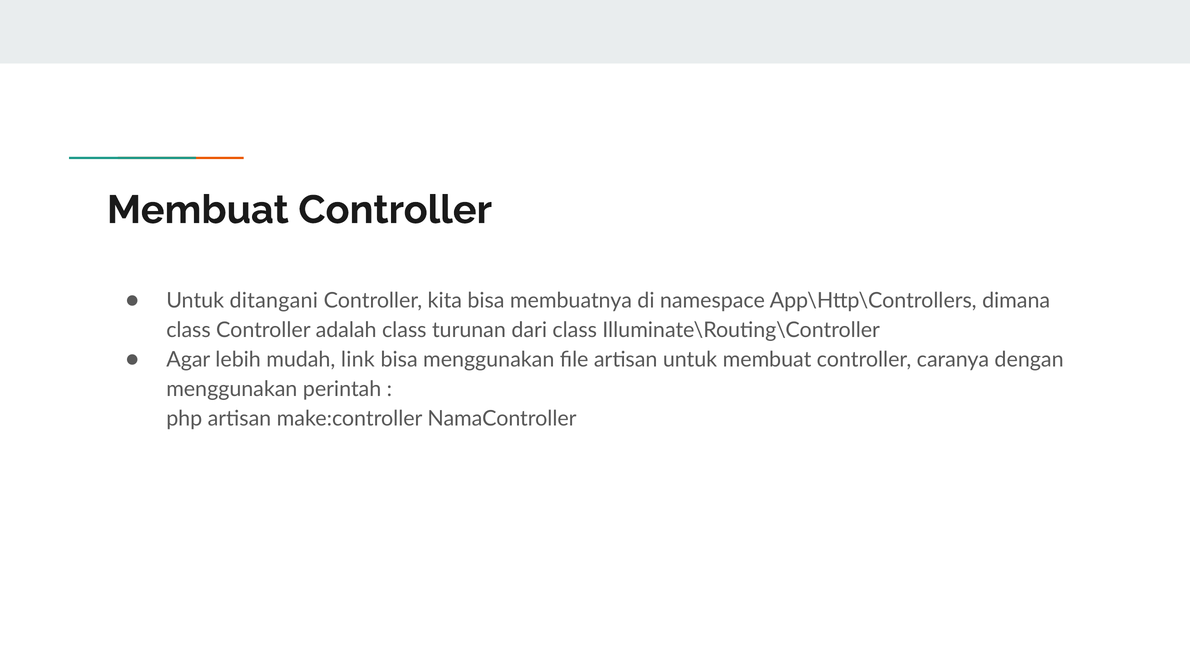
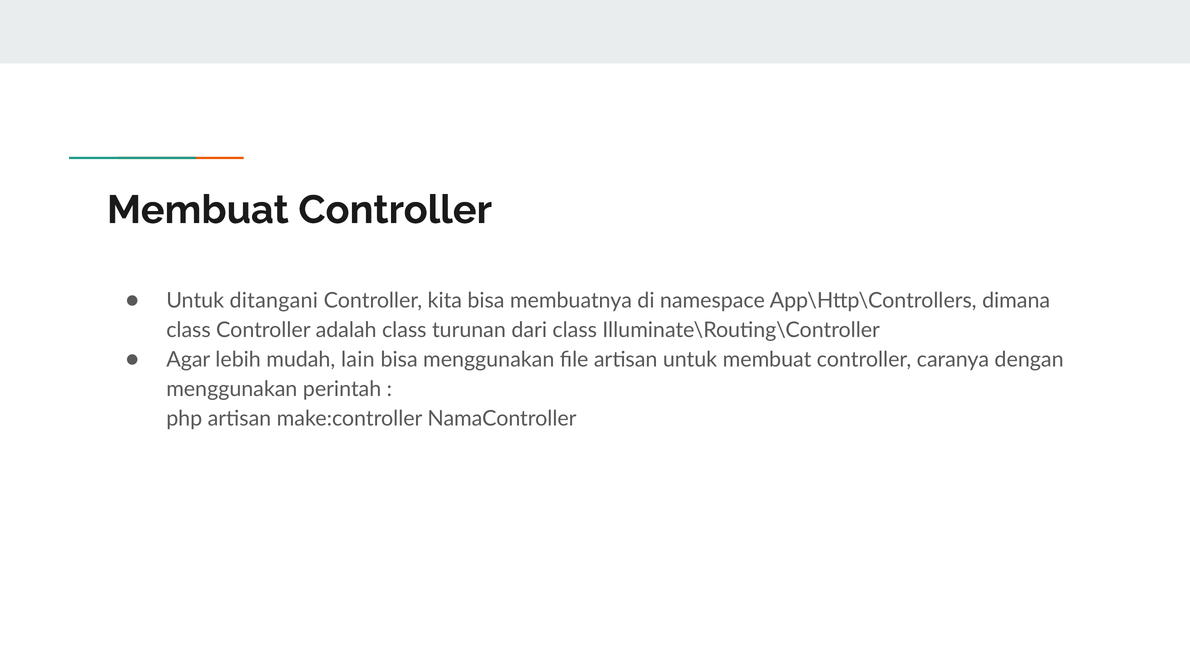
link: link -> lain
